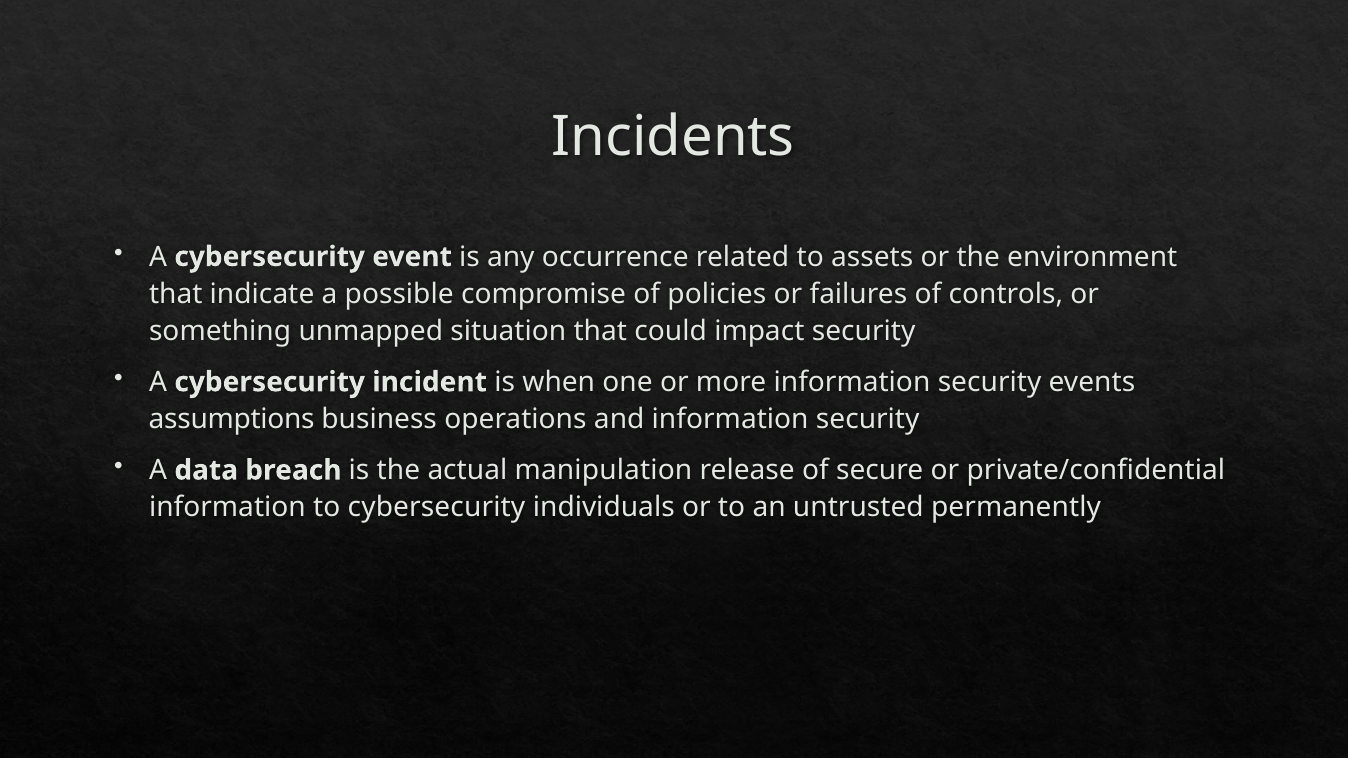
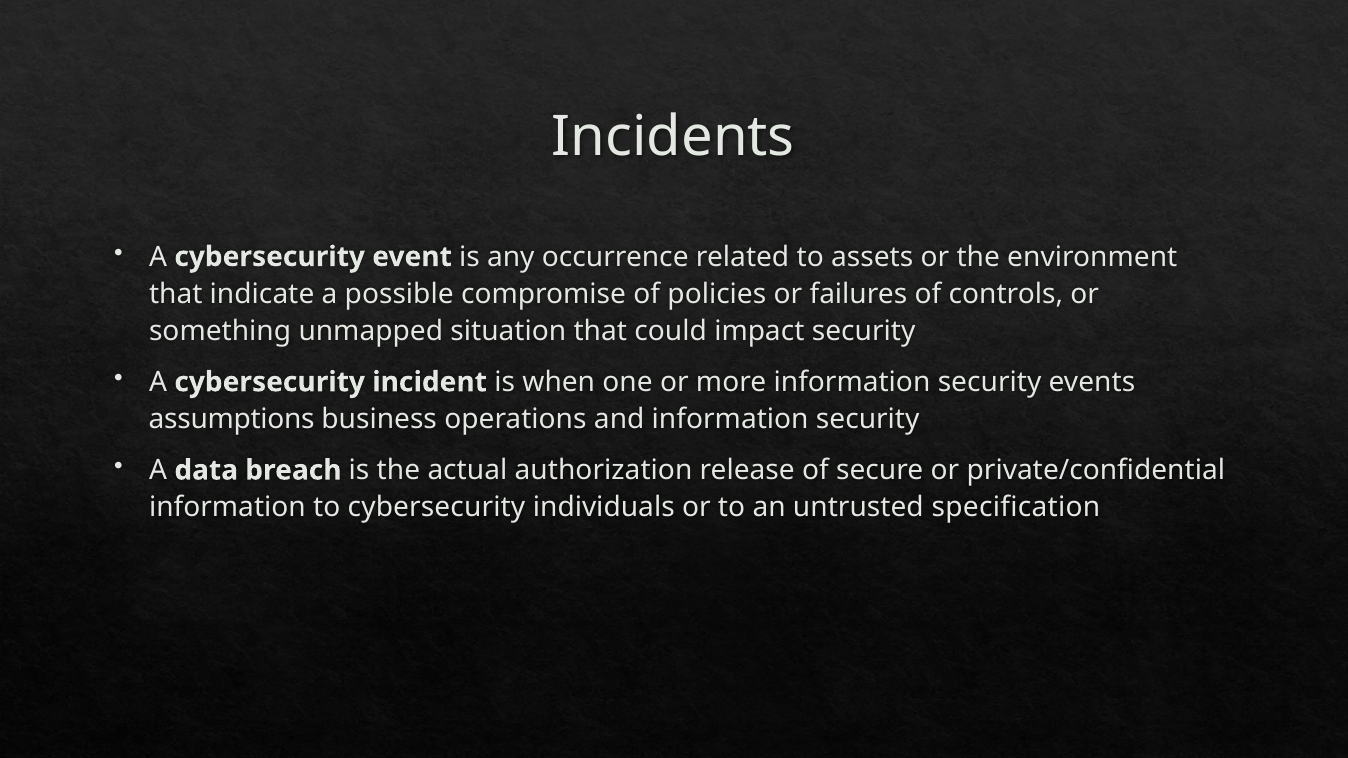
manipulation: manipulation -> authorization
permanently: permanently -> specification
